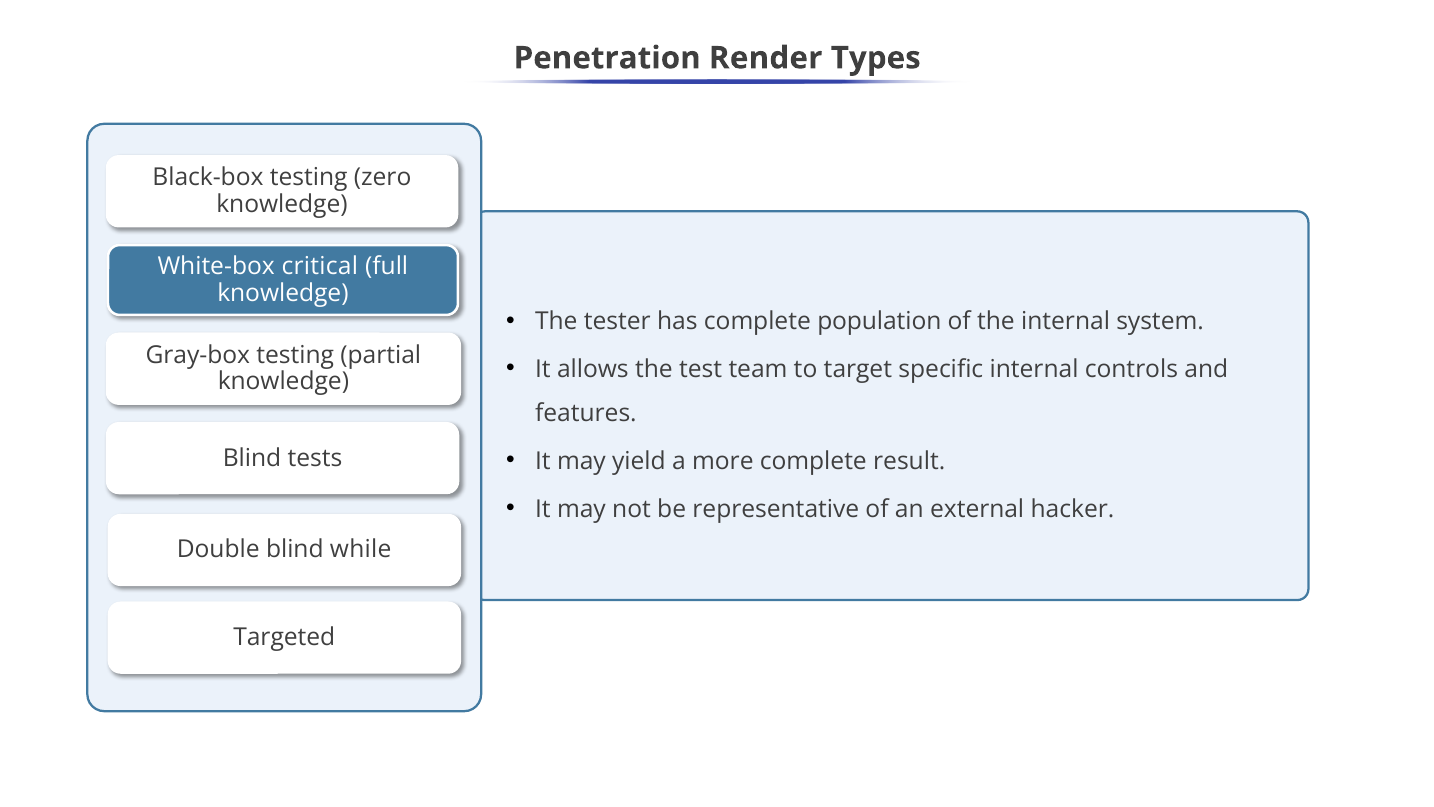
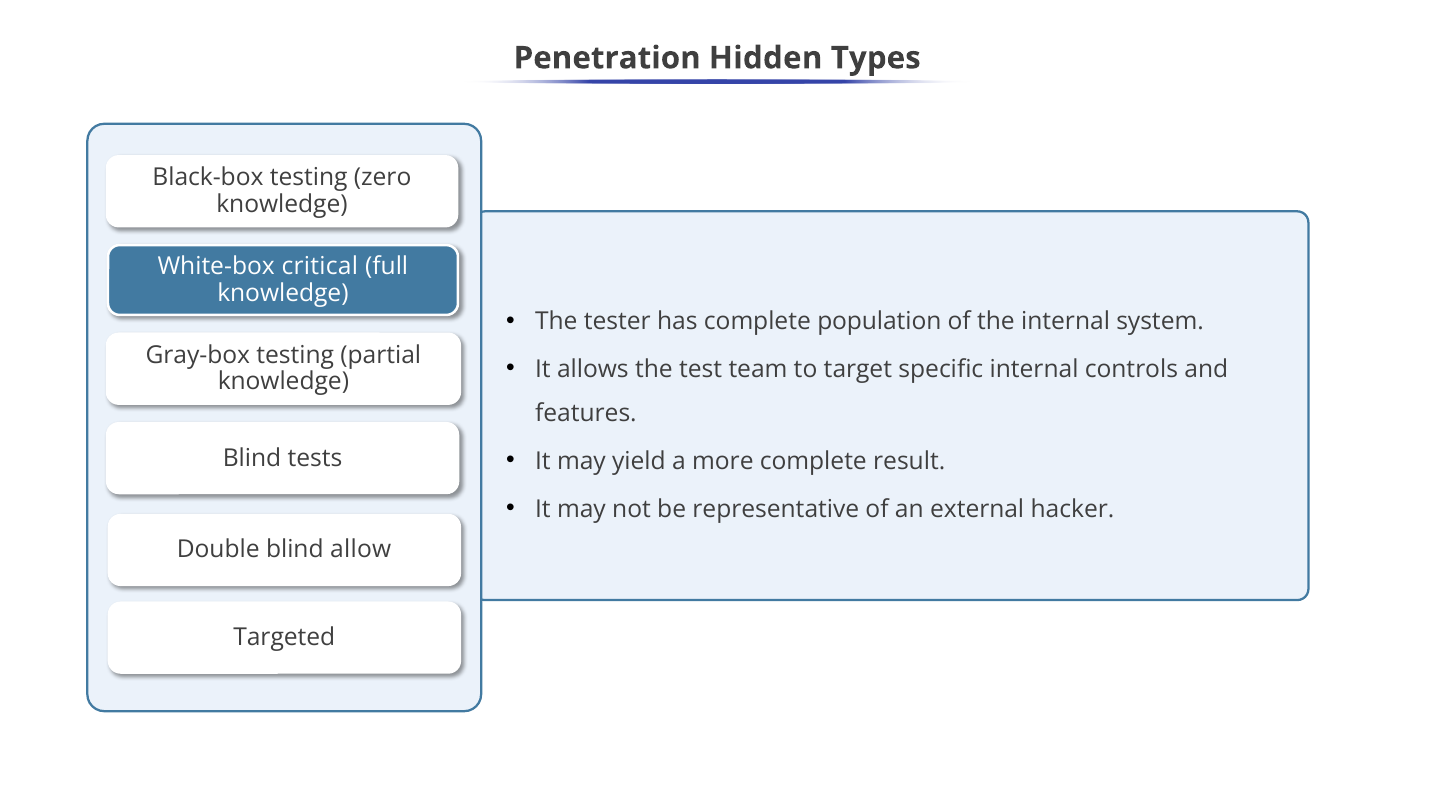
Render: Render -> Hidden
while: while -> allow
